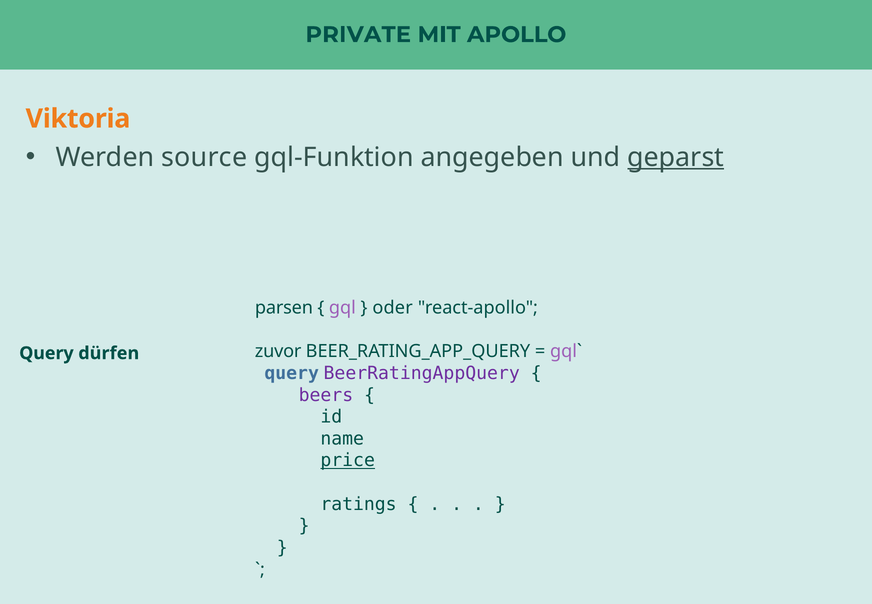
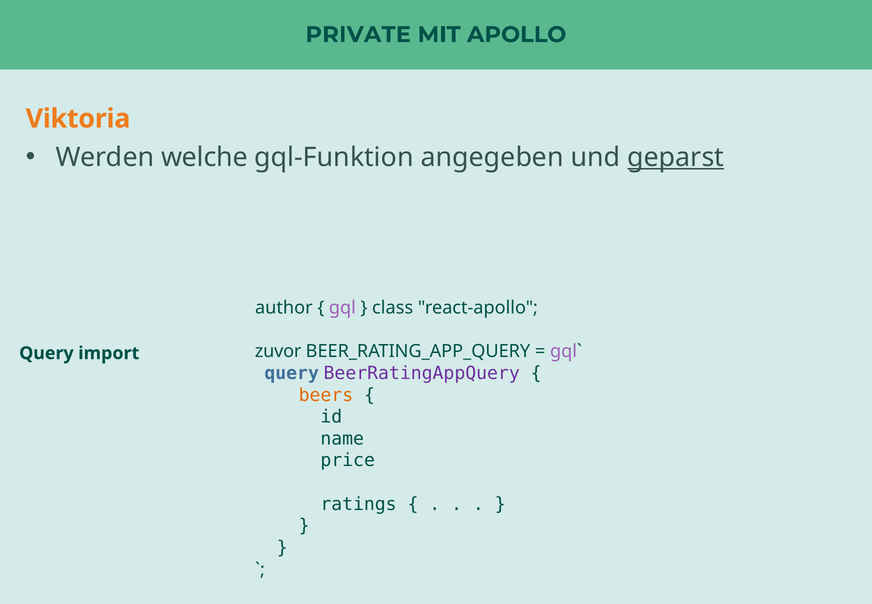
source: source -> welche
parsen: parsen -> author
oder: oder -> class
dürfen: dürfen -> import
beers colour: purple -> orange
price underline: present -> none
